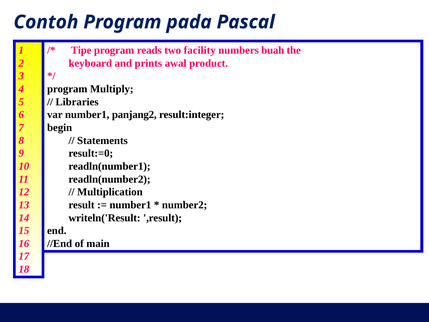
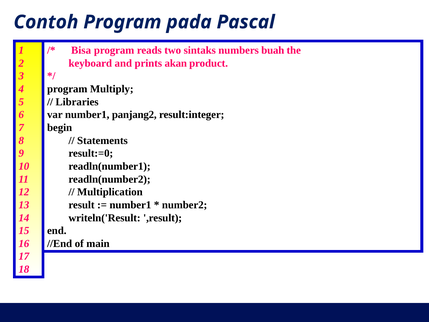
Tipe: Tipe -> Bisa
facility: facility -> sintaks
awal: awal -> akan
